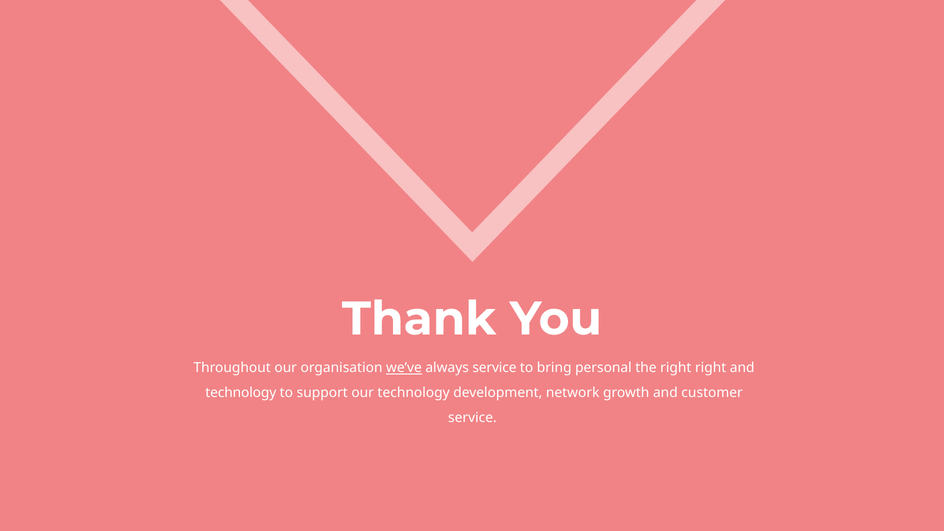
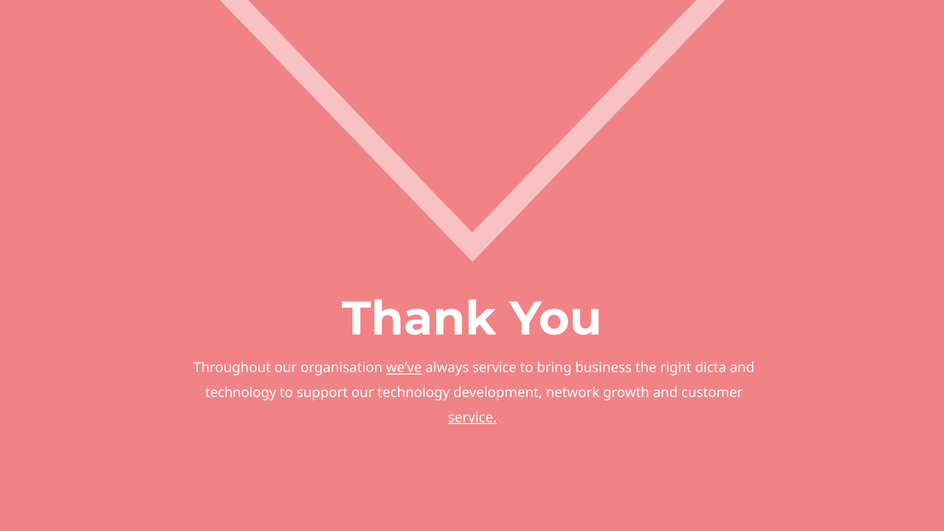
personal: personal -> business
right right: right -> dicta
service at (472, 417) underline: none -> present
